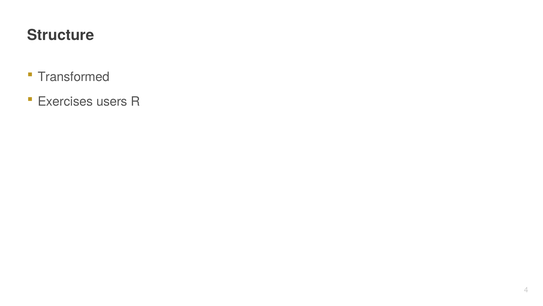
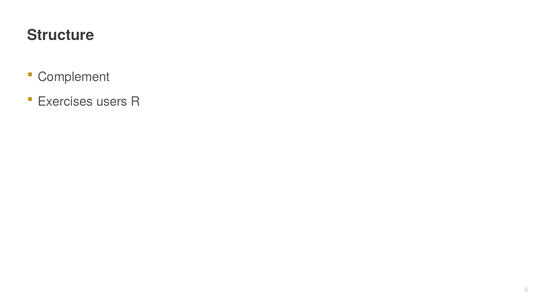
Transformed: Transformed -> Complement
